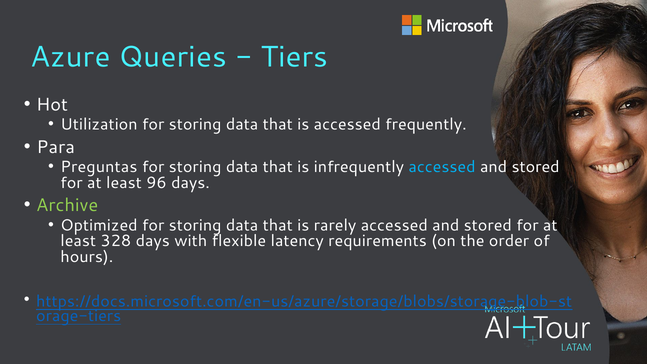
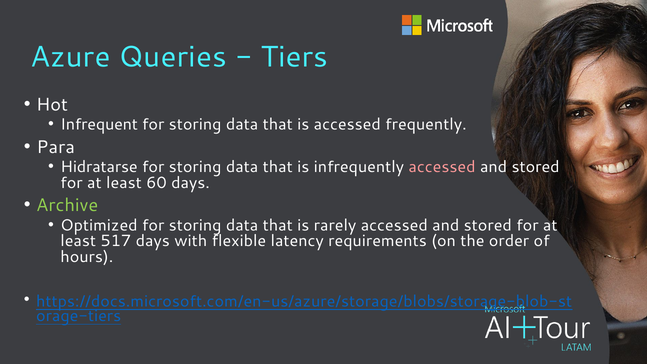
Utilization: Utilization -> Infrequent
Preguntas: Preguntas -> Hidratarse
accessed at (442, 167) colour: light blue -> pink
96: 96 -> 60
328: 328 -> 517
